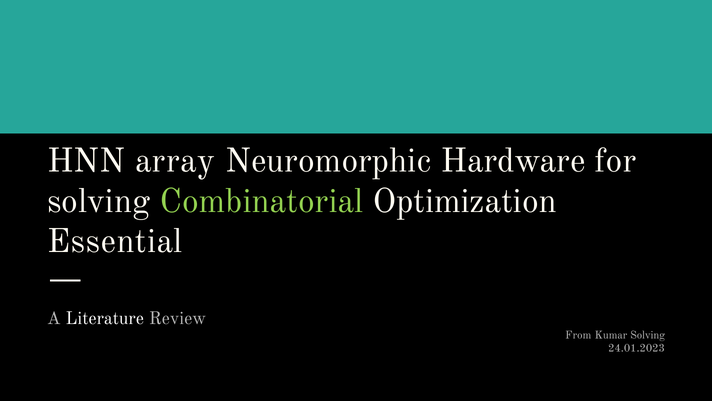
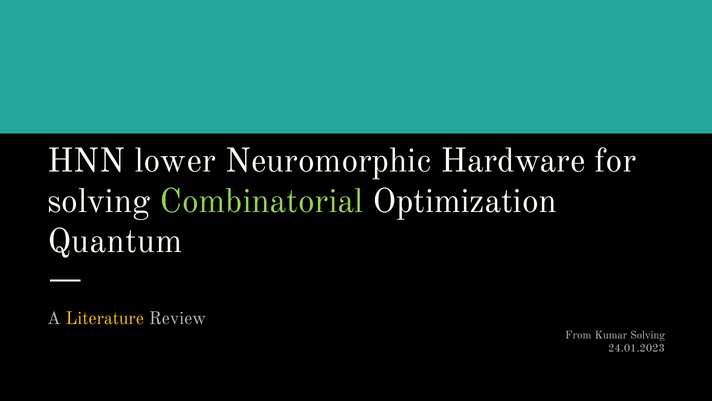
array: array -> lower
Essential: Essential -> Quantum
Literature colour: white -> yellow
